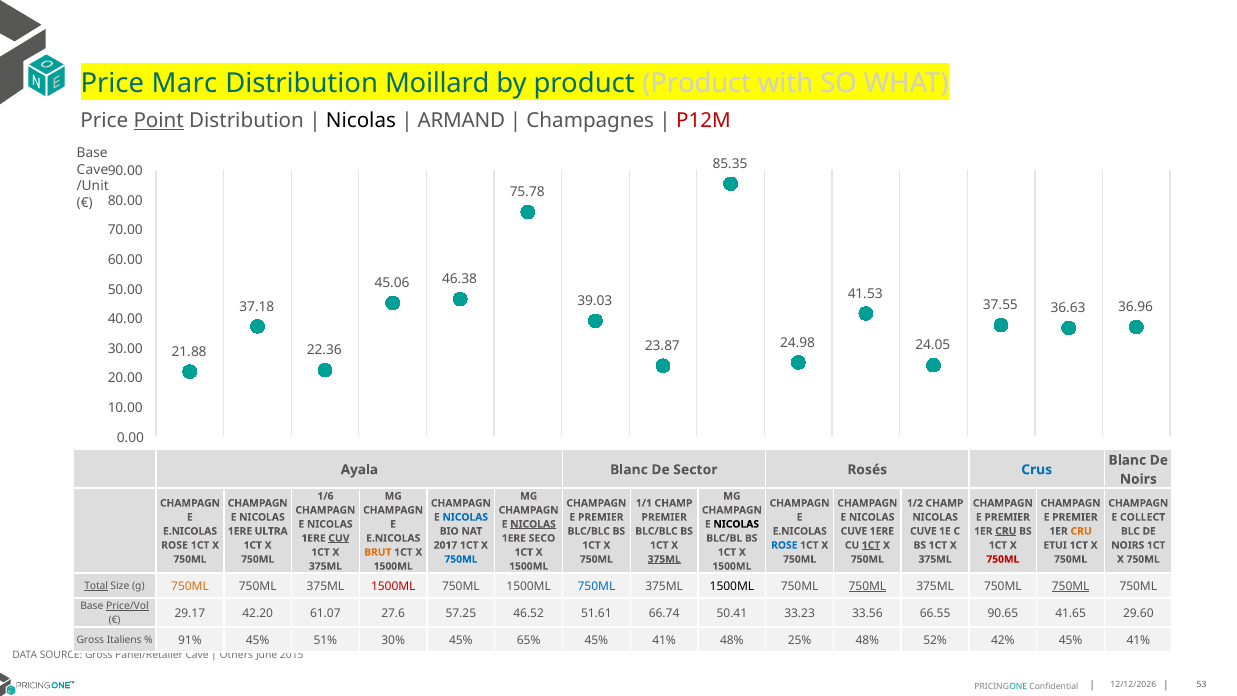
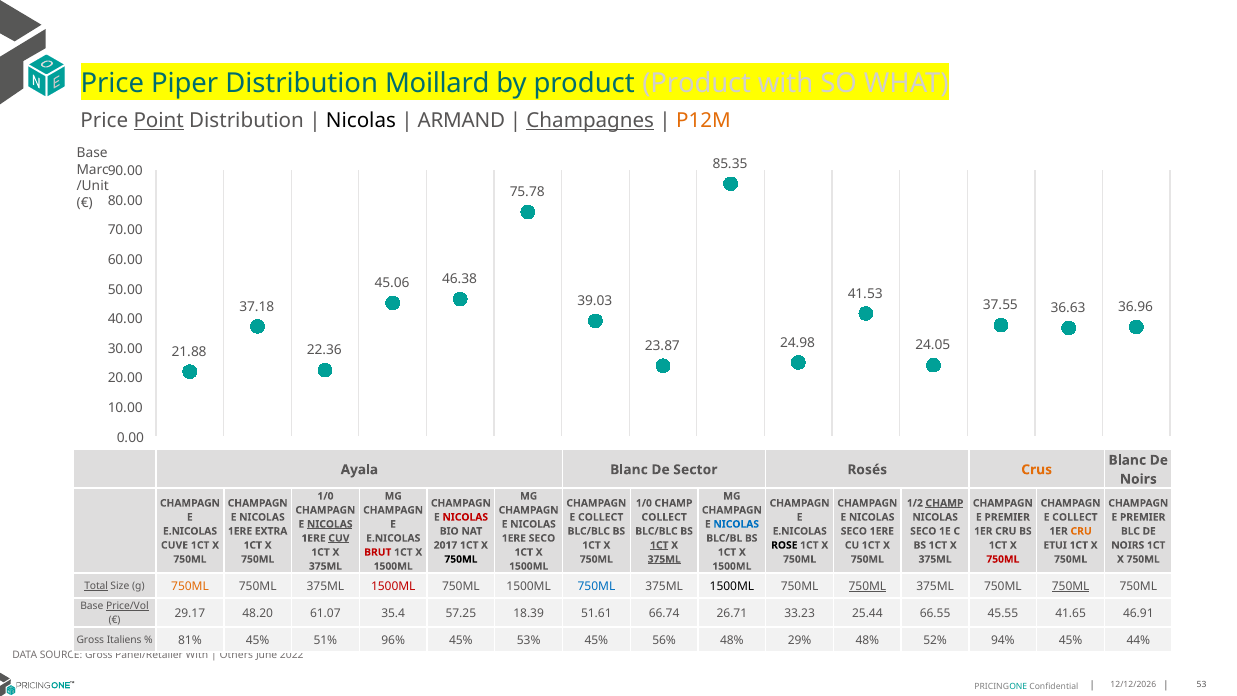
Marc: Marc -> Piper
Champagnes underline: none -> present
P12M colour: red -> orange
Cave at (92, 170): Cave -> Marc
Crus colour: blue -> orange
1/6 at (325, 496): 1/6 -> 1/0
1/1 at (644, 503): 1/1 -> 1/0
CHAMP at (944, 503) underline: none -> present
NICOLAS at (465, 517) colour: blue -> red
PREMIER at (601, 517): PREMIER -> COLLECT
PREMIER at (664, 517): PREMIER -> COLLECT
PREMIER at (1075, 517): PREMIER -> COLLECT
COLLECT at (1143, 517): COLLECT -> PREMIER
NICOLAS at (330, 524) underline: none -> present
NICOLAS at (533, 524) underline: present -> none
NICOLAS at (736, 524) colour: black -> blue
ULTRA: ULTRA -> EXTRA
CUVE at (854, 531): CUVE -> SECO
CUVE at (923, 531): CUVE -> SECO
CRU at (1006, 531) underline: present -> none
ROSE at (175, 545): ROSE -> CUVE
1CT at (659, 545) underline: none -> present
ROSE at (784, 545) colour: blue -> black
1CT at (871, 545) underline: present -> none
BRUT colour: orange -> red
750ML at (461, 559) colour: blue -> black
42.20: 42.20 -> 48.20
27.6: 27.6 -> 35.4
46.52: 46.52 -> 18.39
50.41: 50.41 -> 26.71
33.56: 33.56 -> 25.44
90.65: 90.65 -> 45.55
29.60: 29.60 -> 46.91
91%: 91% -> 81%
30%: 30% -> 96%
65%: 65% -> 53%
41% at (664, 640): 41% -> 56%
25%: 25% -> 29%
42%: 42% -> 94%
41% at (1138, 640): 41% -> 44%
Panel/Retailer Cave: Cave -> With
2015: 2015 -> 2022
